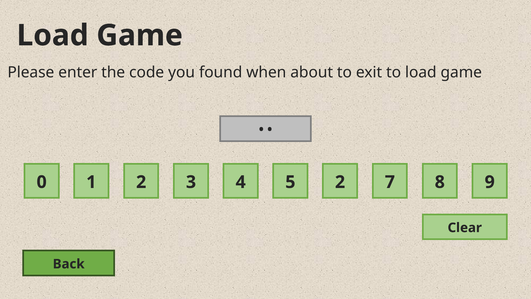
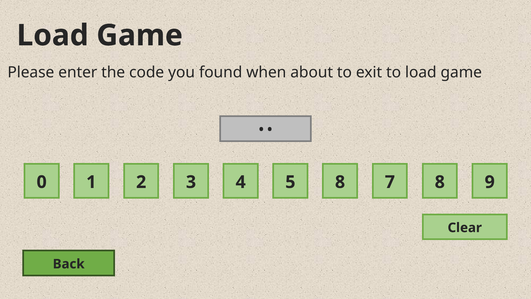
1 2: 2 -> 8
